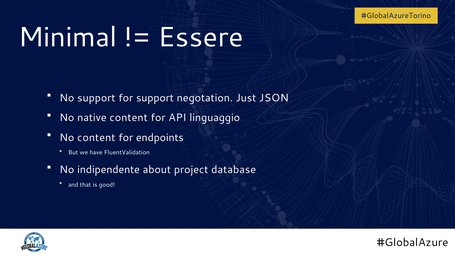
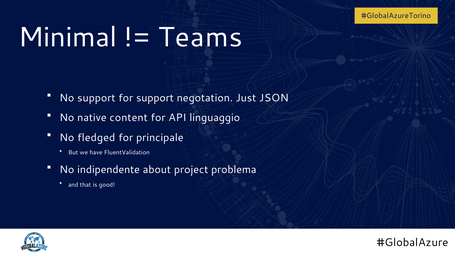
Essere: Essere -> Teams
No content: content -> fledged
endpoints: endpoints -> principale
database: database -> problema
